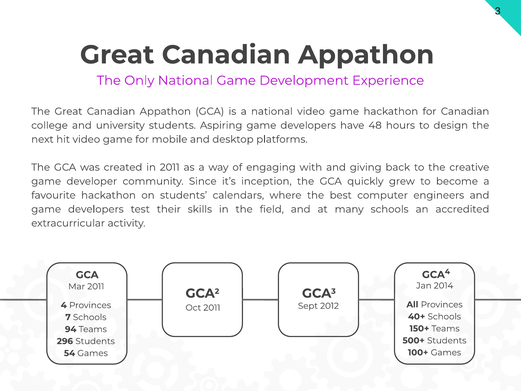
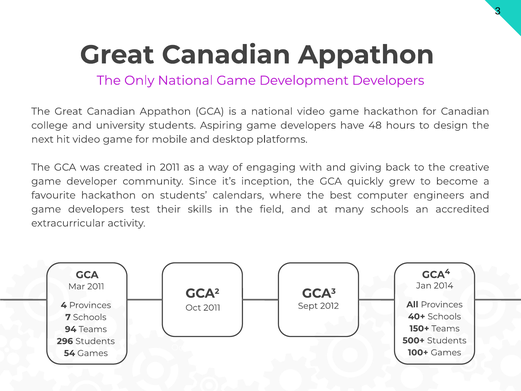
Development Experience: Experience -> Developers
